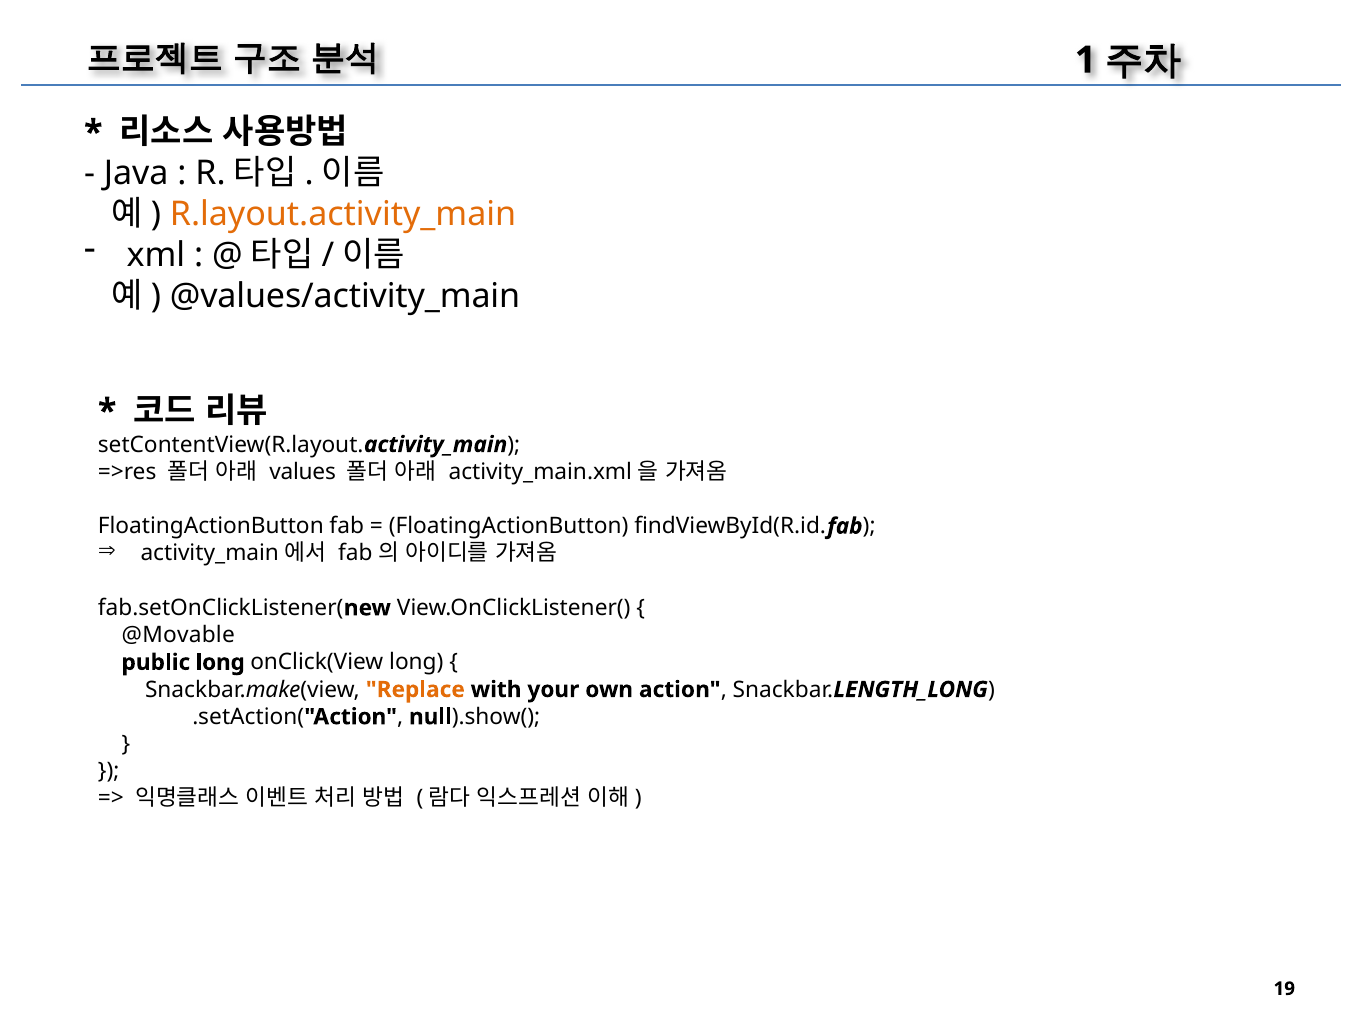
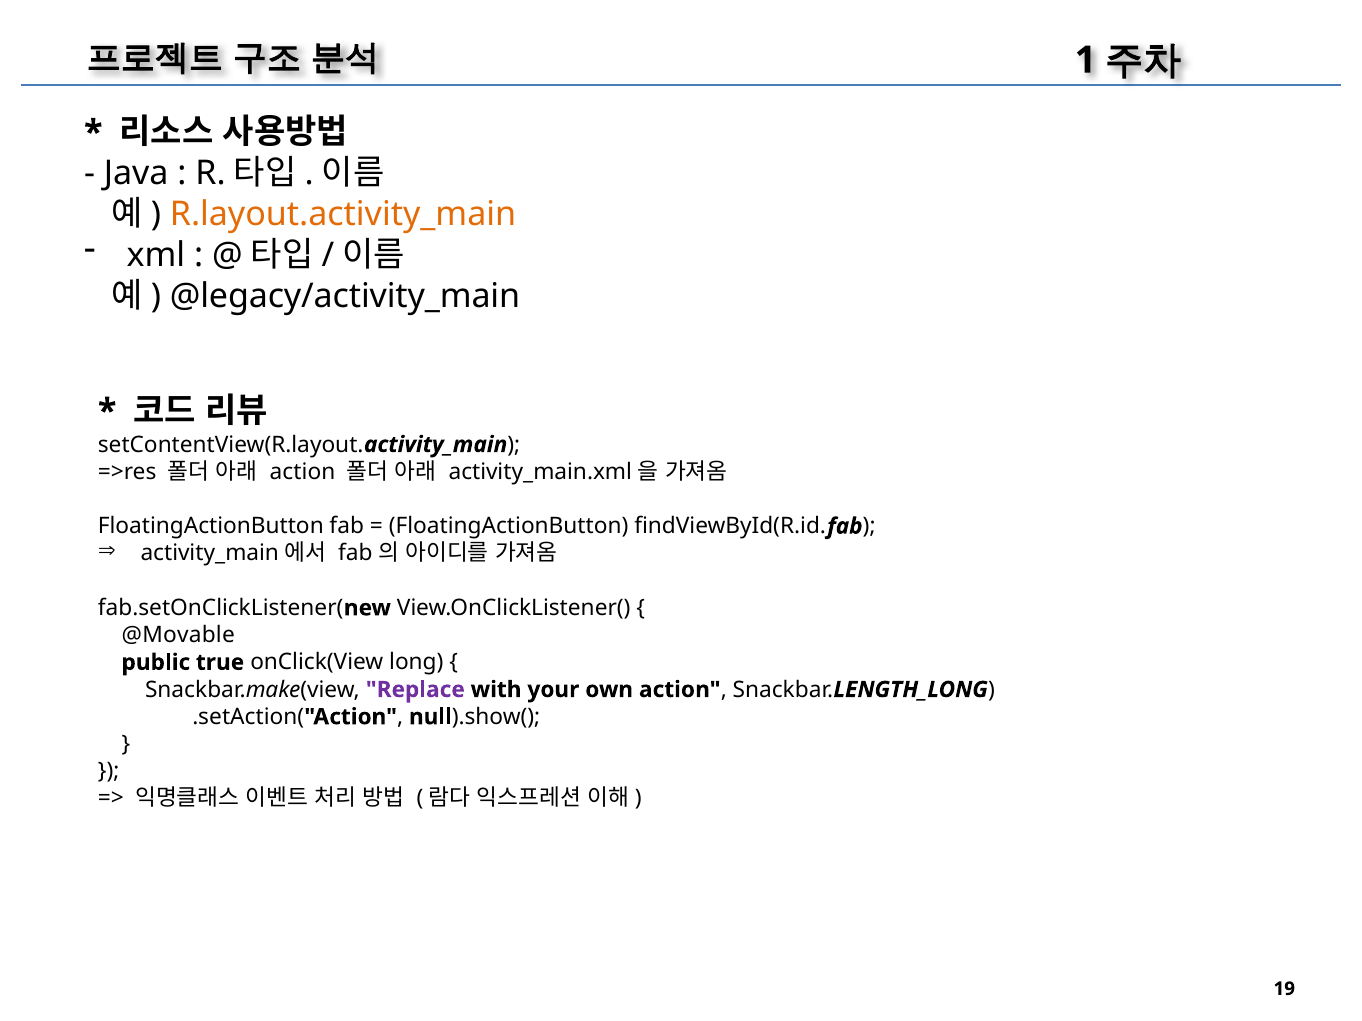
@values/activity_main: @values/activity_main -> @legacy/activity_main
values at (303, 472): values -> action
public long: long -> true
Replace colour: orange -> purple
